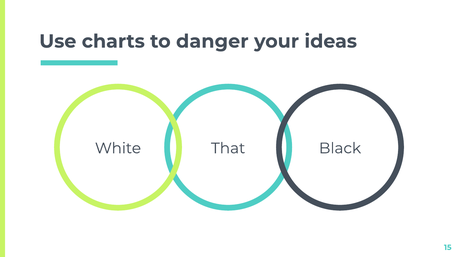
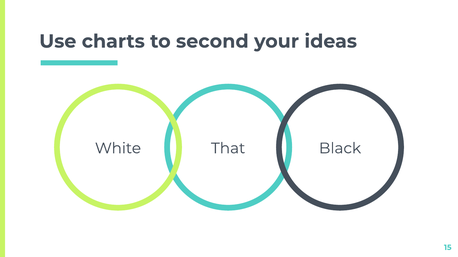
danger: danger -> second
